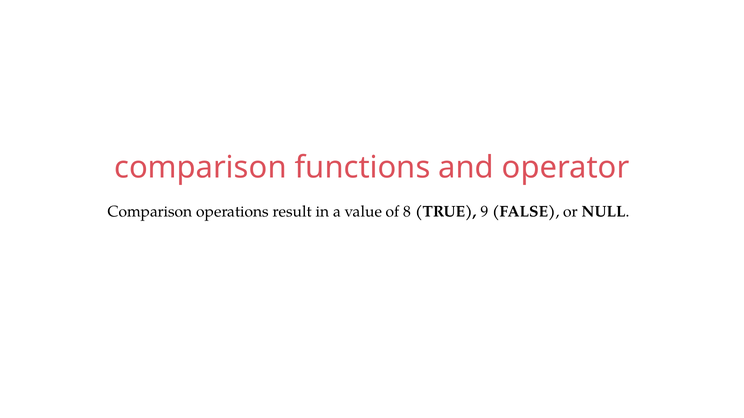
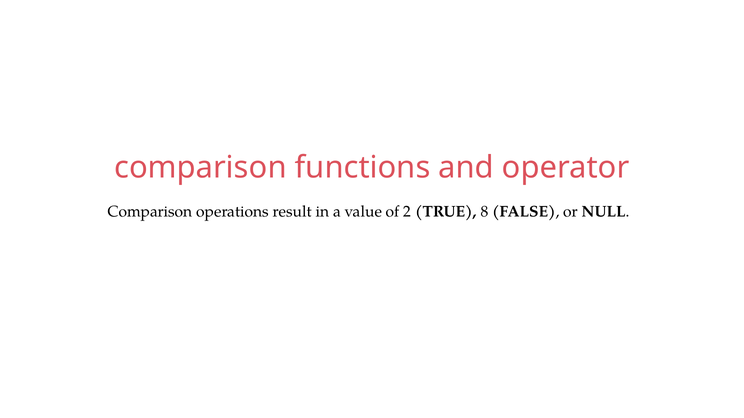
8: 8 -> 2
9: 9 -> 8
